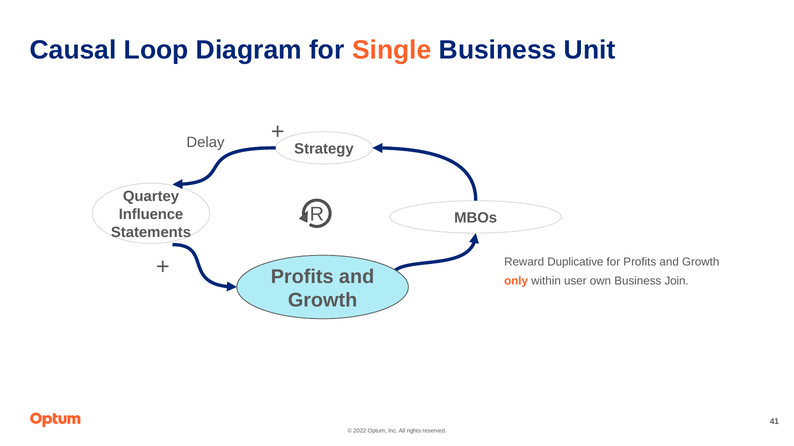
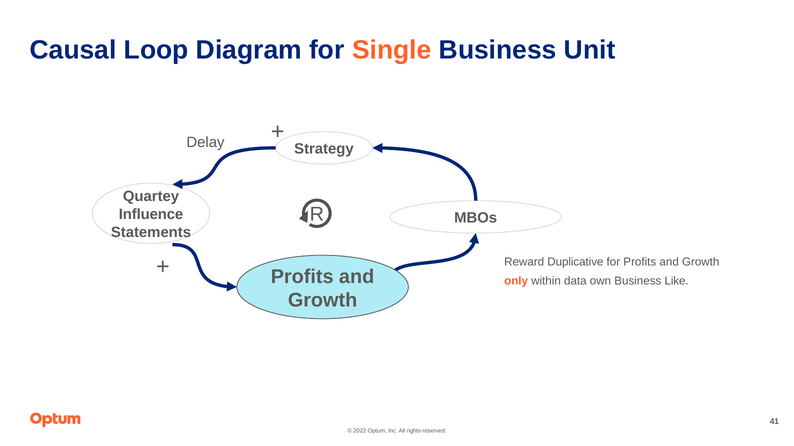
user: user -> data
Join: Join -> Like
